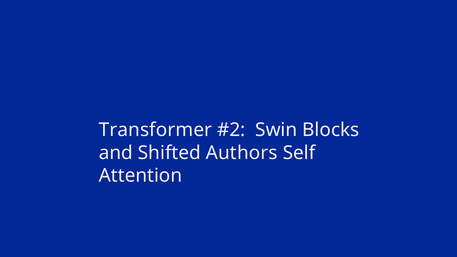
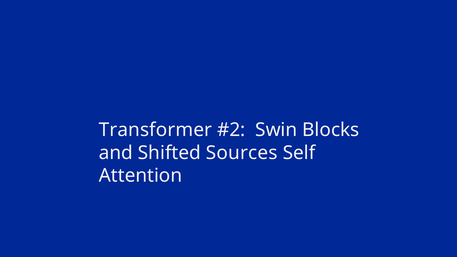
Authors: Authors -> Sources
